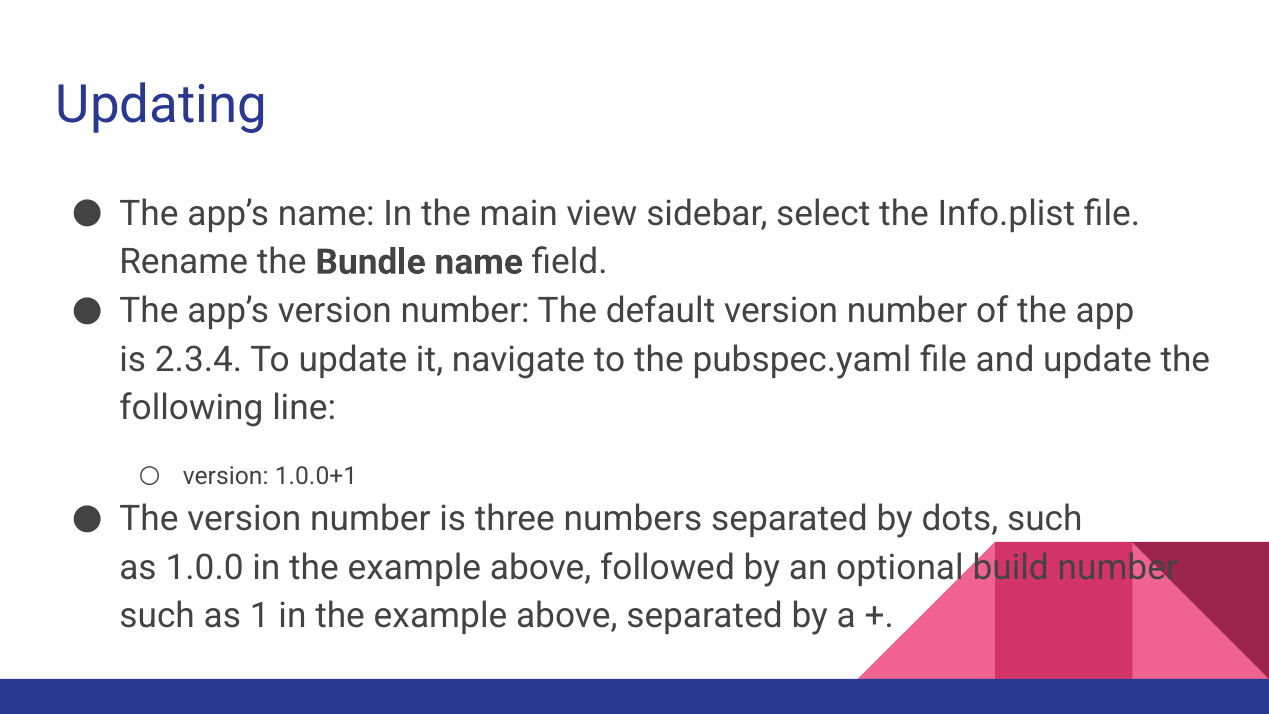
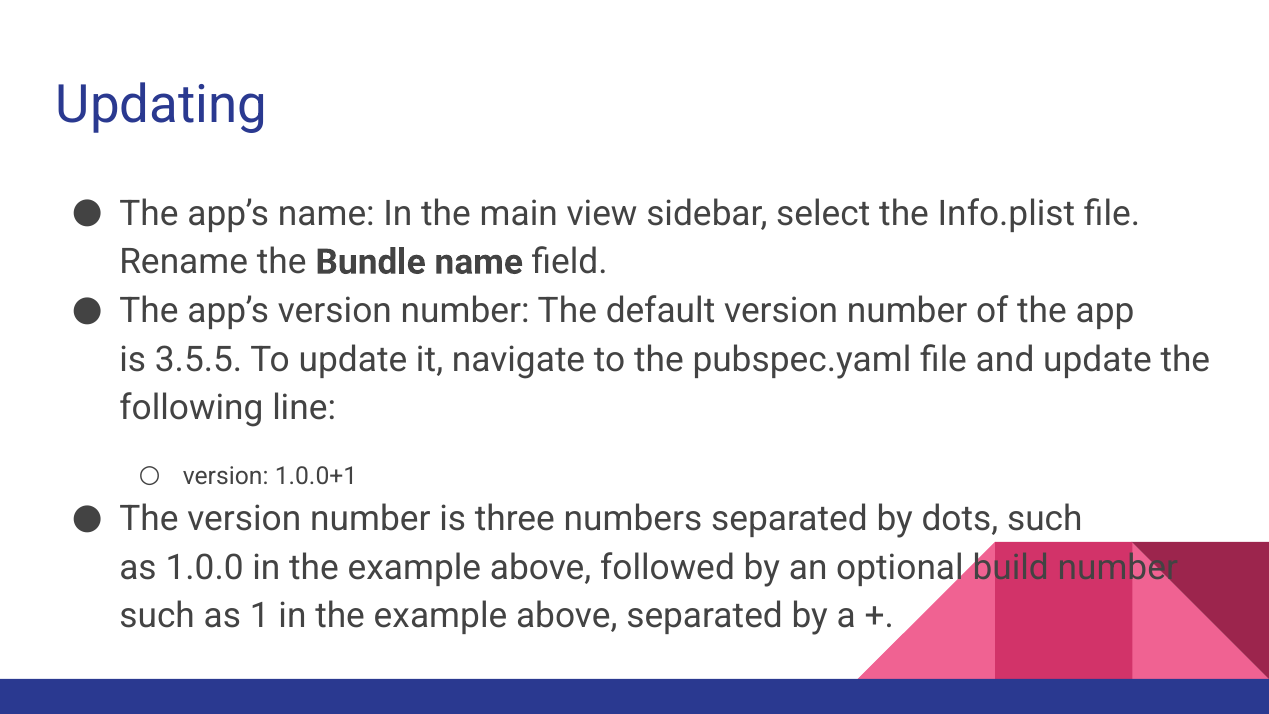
2.3.4: 2.3.4 -> 3.5.5
